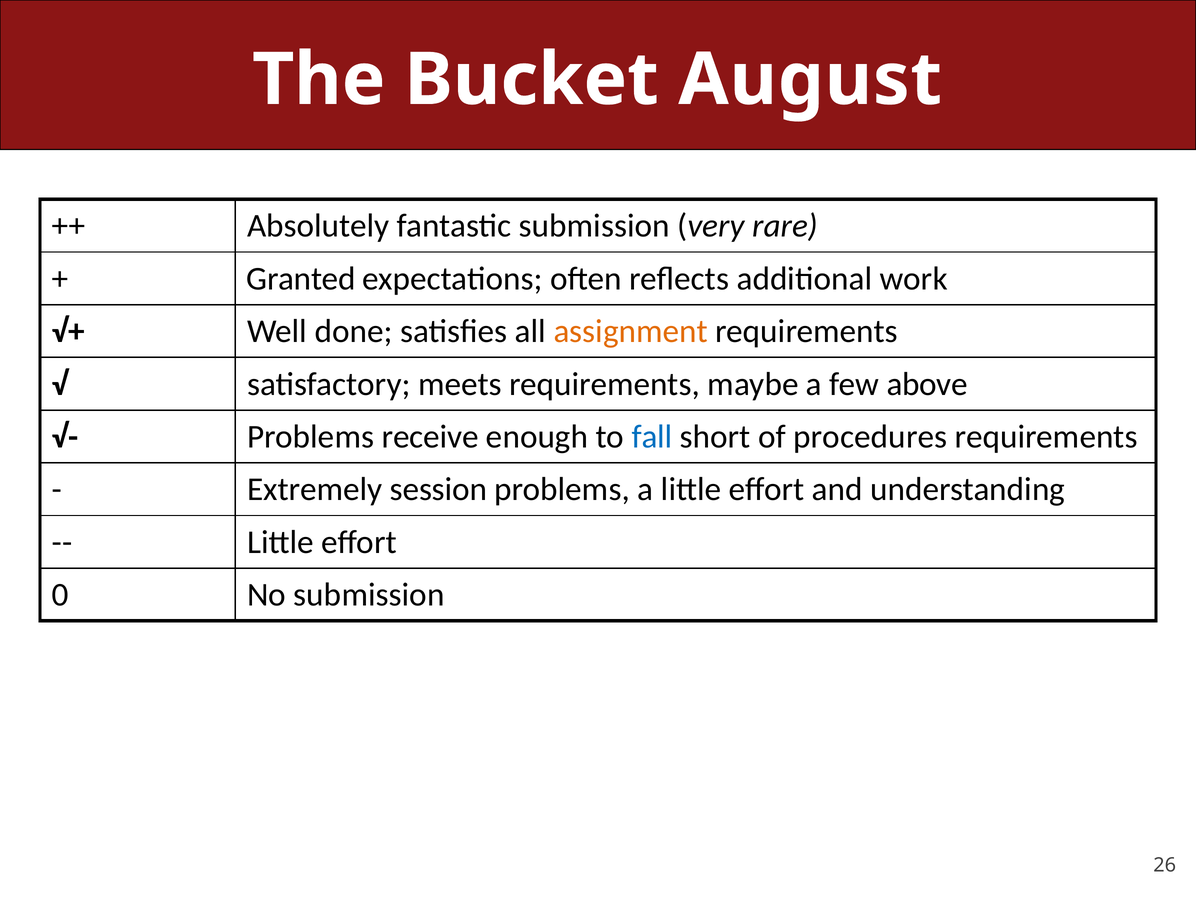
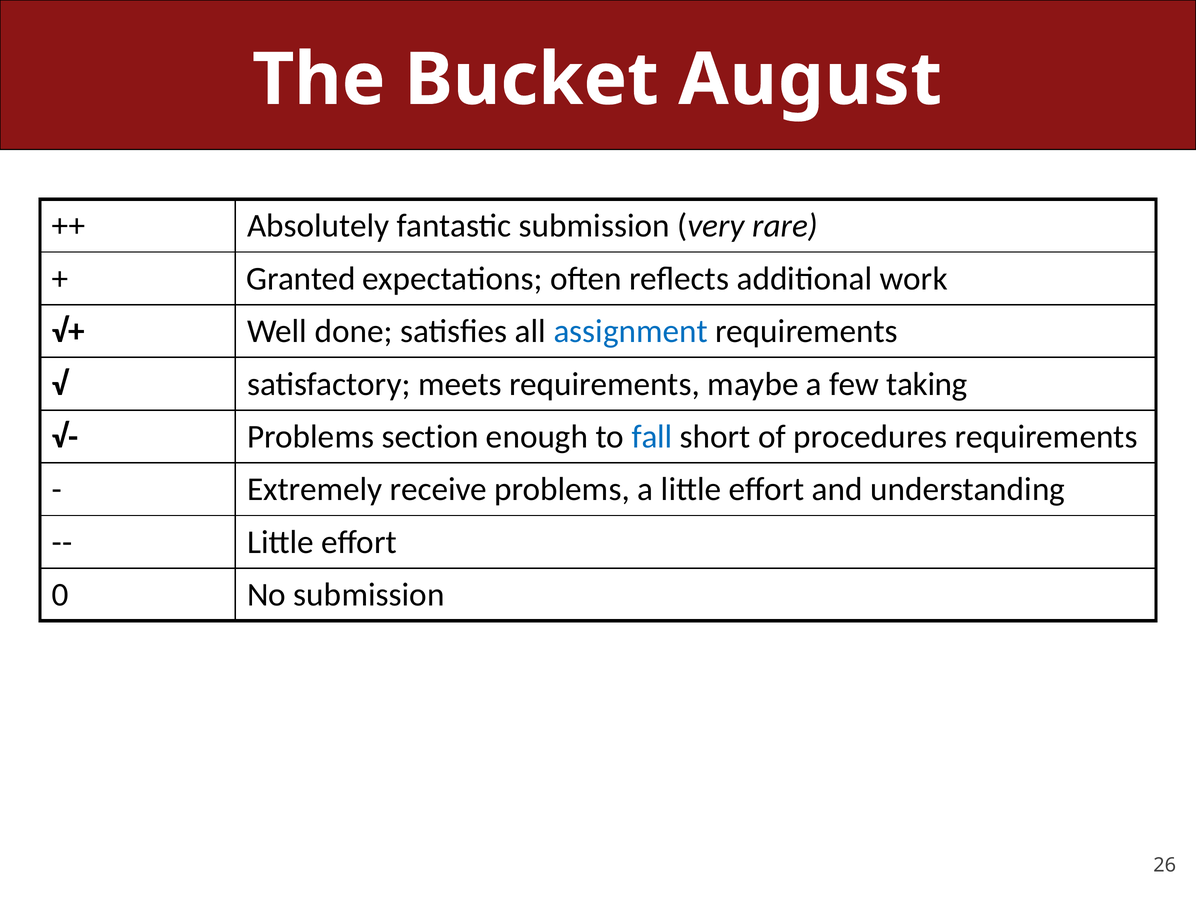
assignment colour: orange -> blue
above: above -> taking
receive: receive -> section
session: session -> receive
